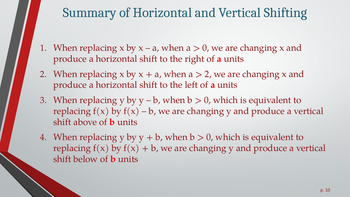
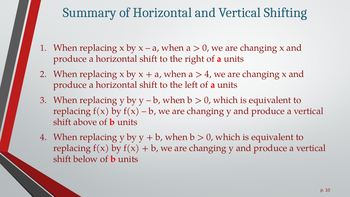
2 at (208, 74): 2 -> 4
